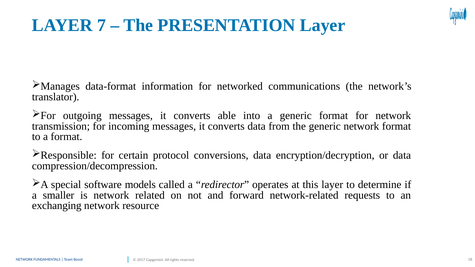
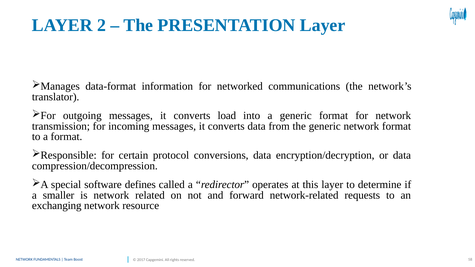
7: 7 -> 2
able: able -> load
models: models -> defines
